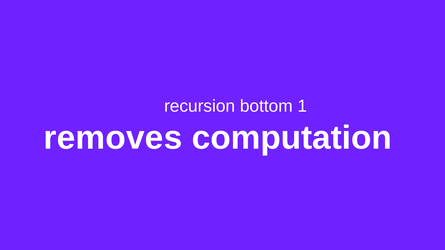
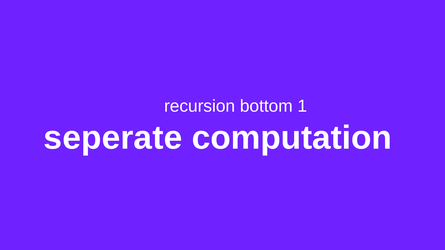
removes: removes -> seperate
